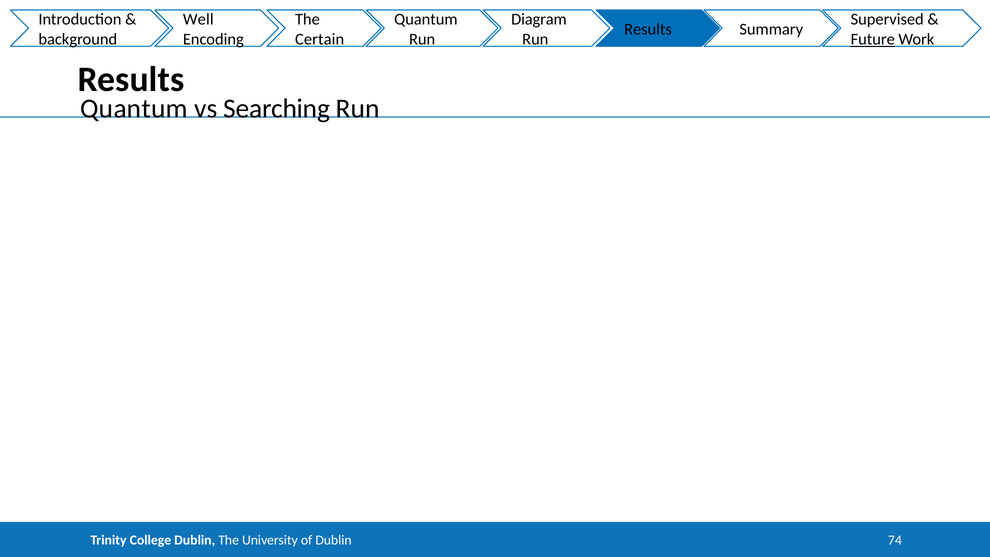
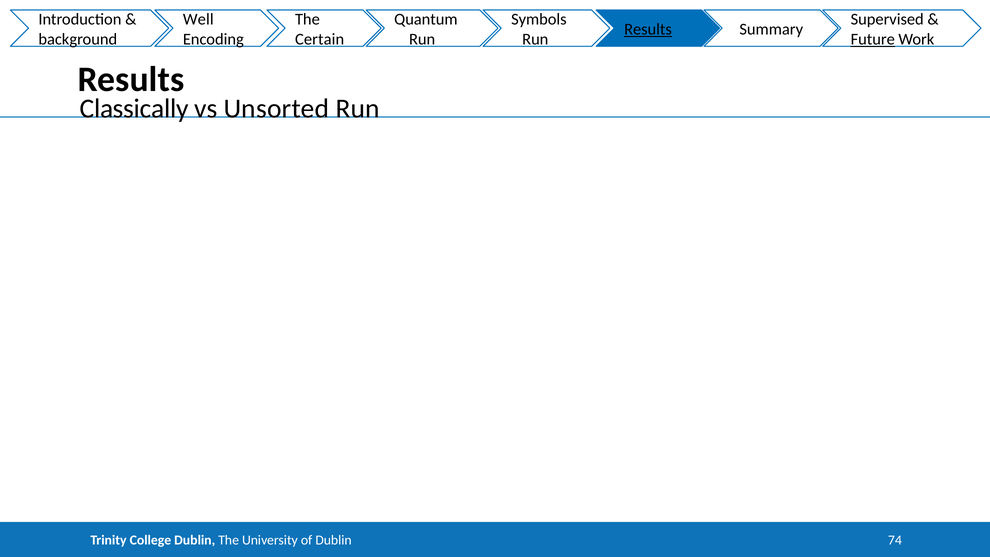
Diagram: Diagram -> Symbols
Results at (648, 29) underline: none -> present
Quantum at (134, 109): Quantum -> Classically
Searching: Searching -> Unsorted
